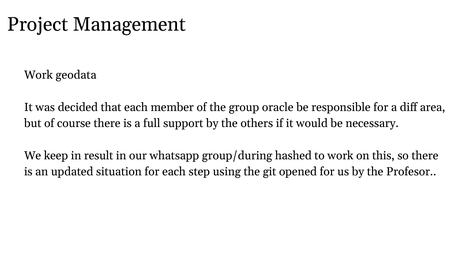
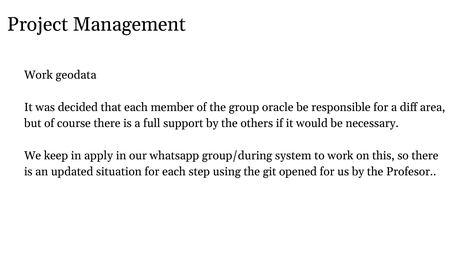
result: result -> apply
hashed: hashed -> system
